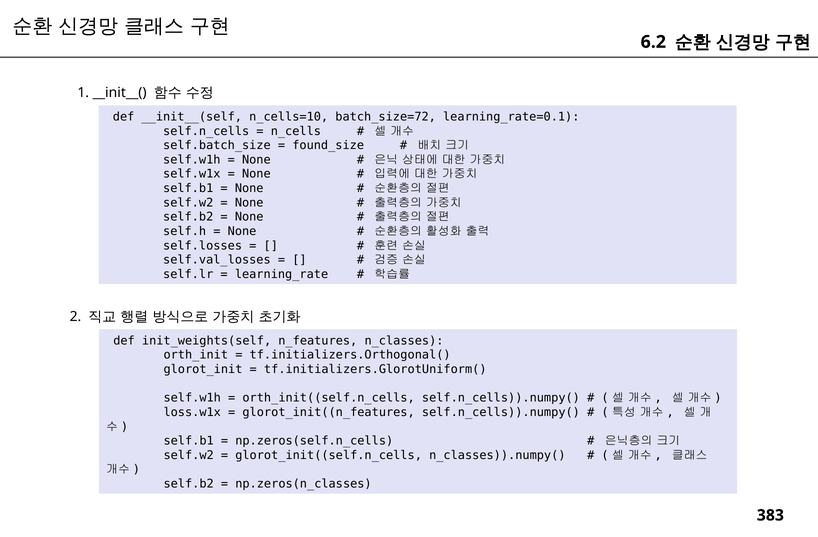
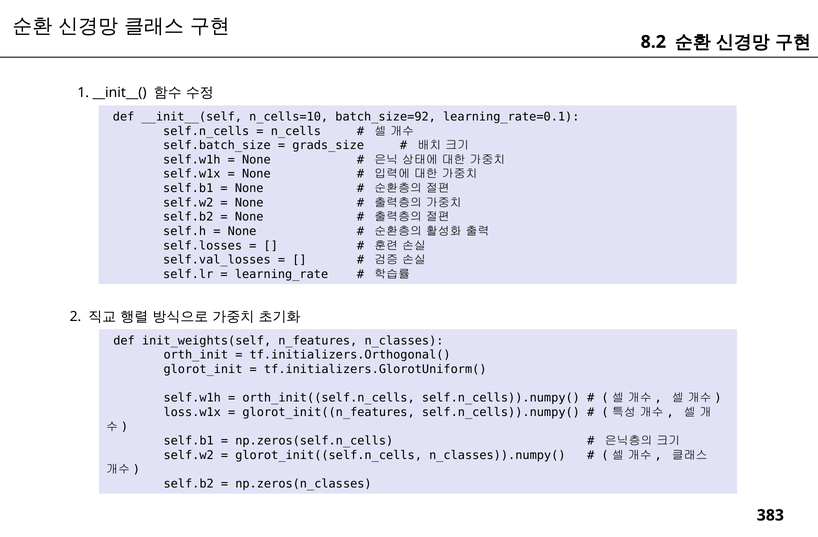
6.2: 6.2 -> 8.2
batch_size=72: batch_size=72 -> batch_size=92
found_size: found_size -> grads_size
